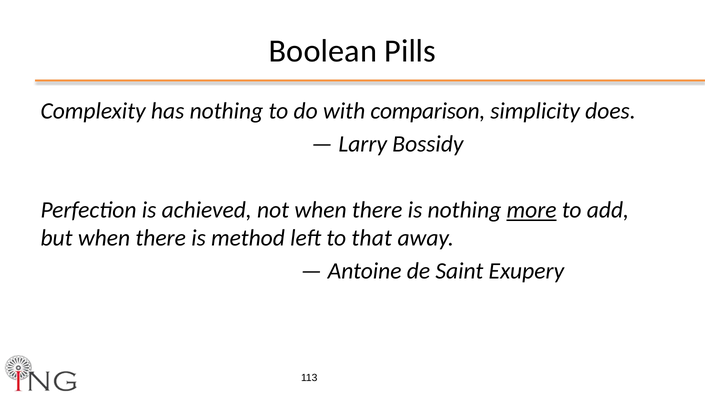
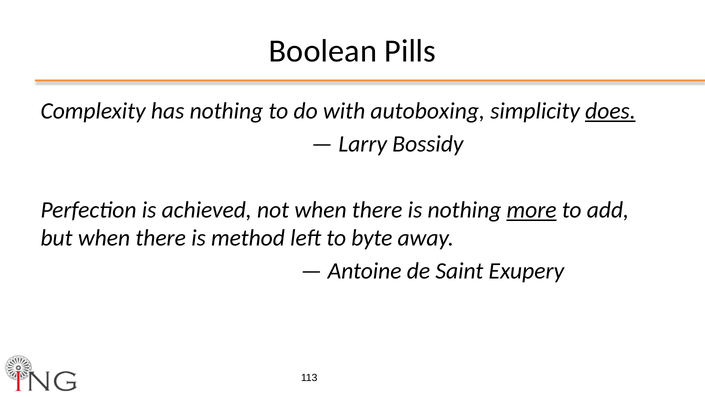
comparison: comparison -> autoboxing
does underline: none -> present
that: that -> byte
